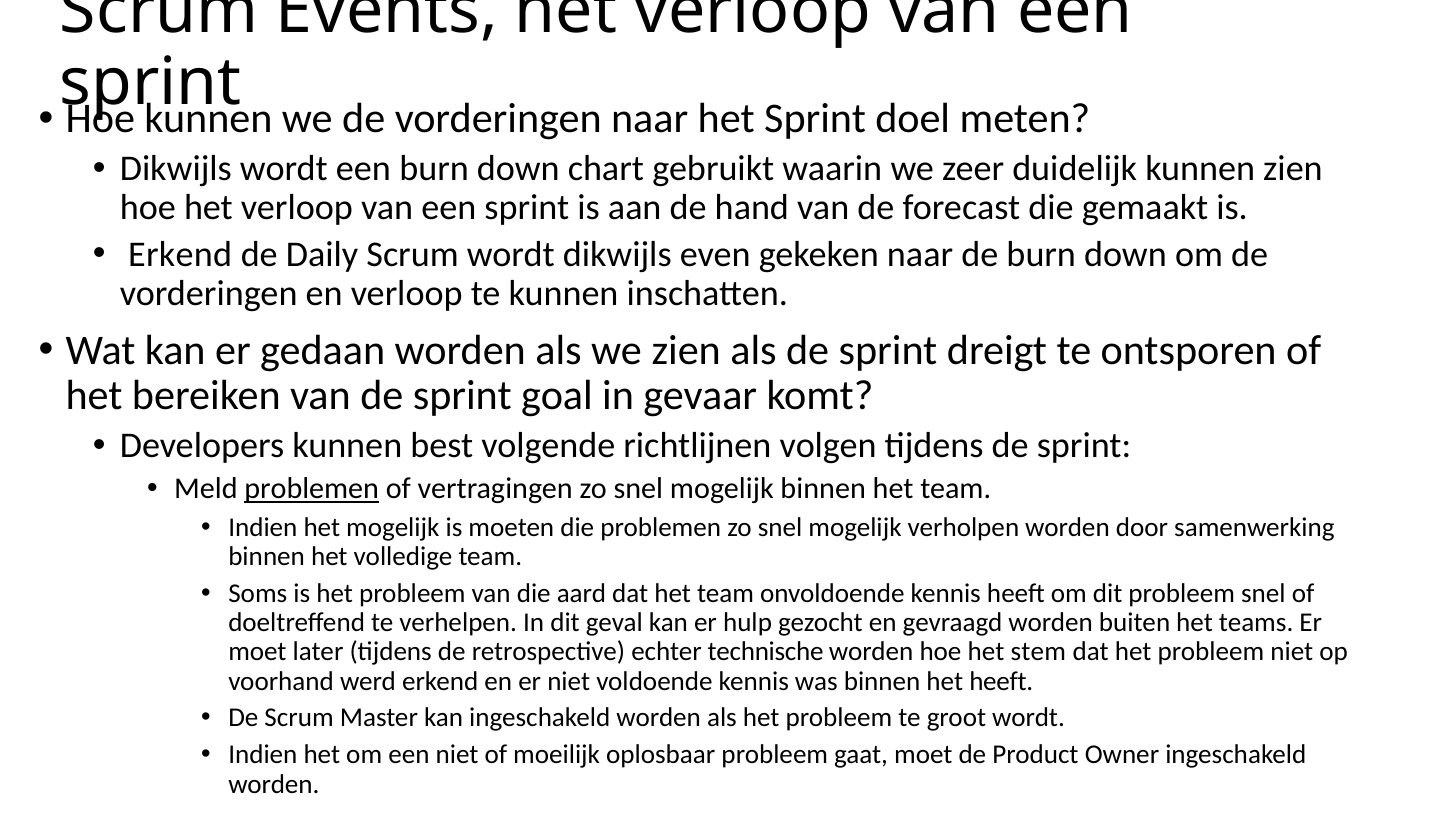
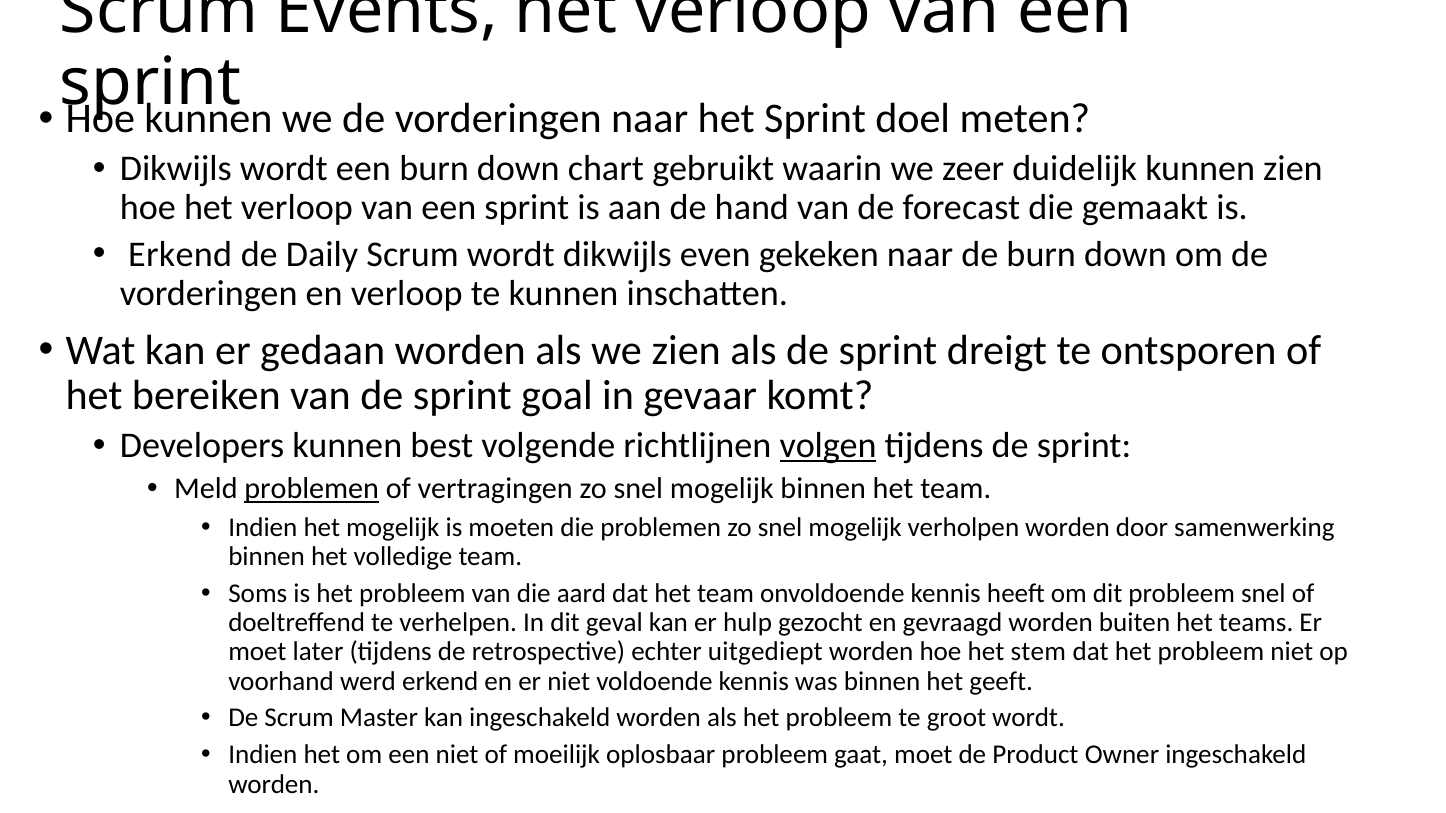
volgen underline: none -> present
technische: technische -> uitgediept
het heeft: heeft -> geeft
